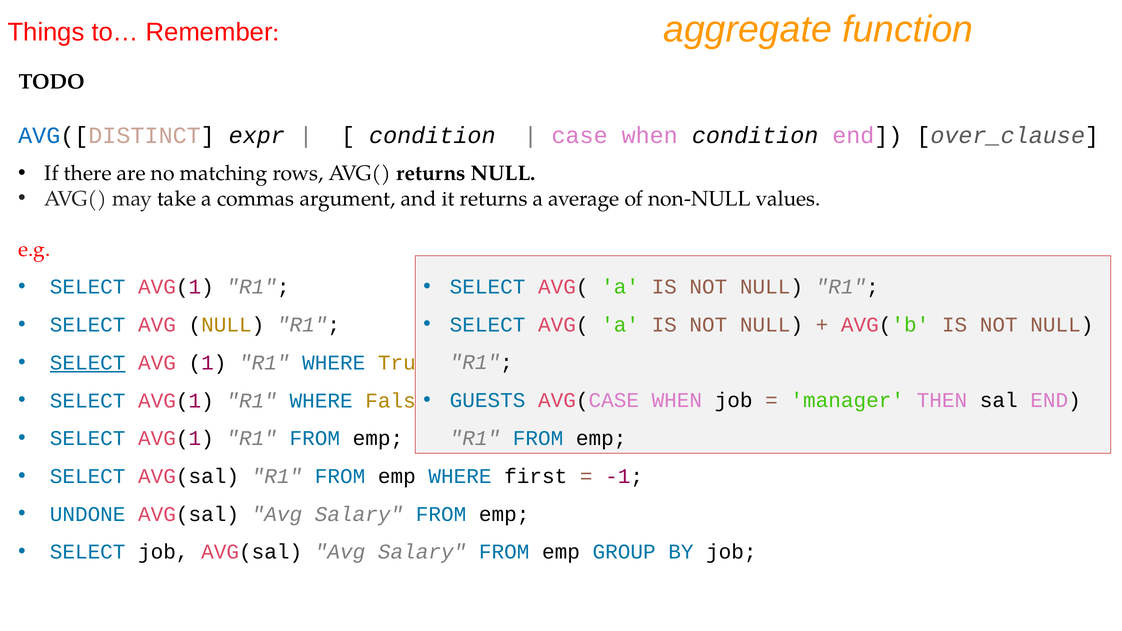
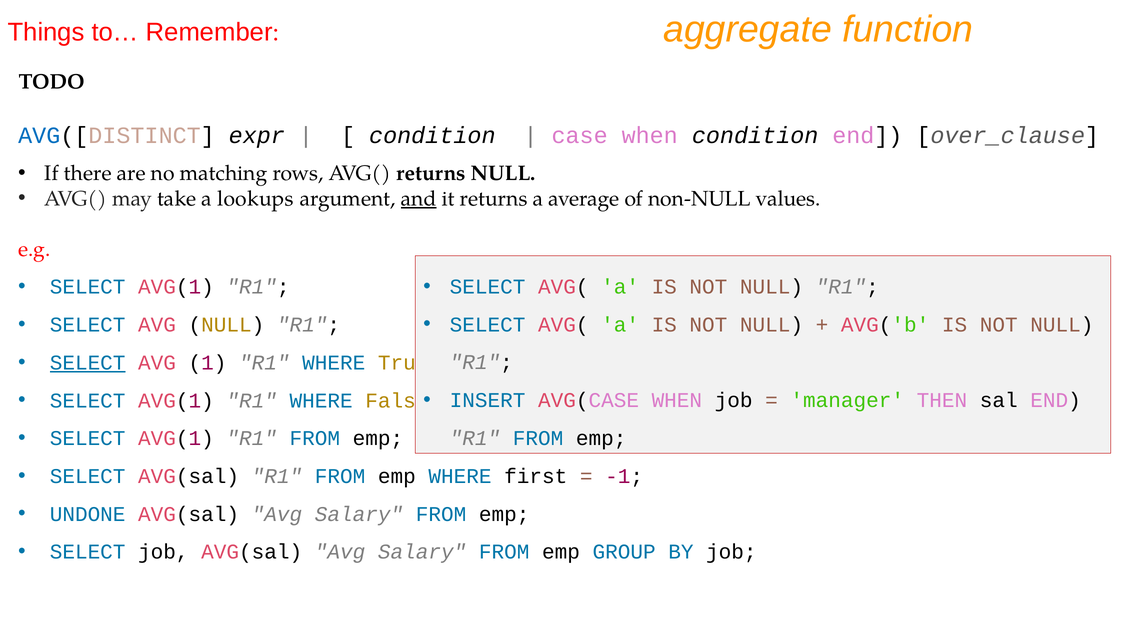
commas: commas -> lookups
and underline: none -> present
GUESTS: GUESTS -> INSERT
